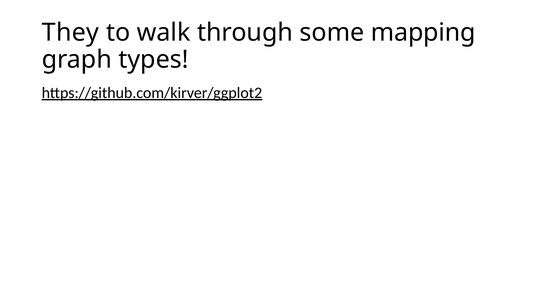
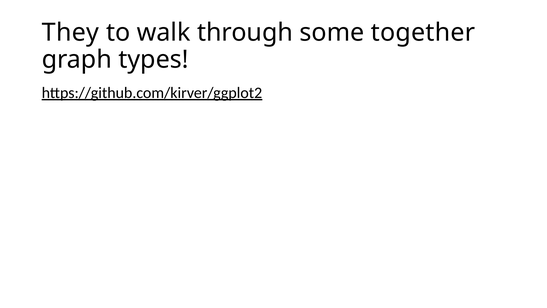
mapping: mapping -> together
